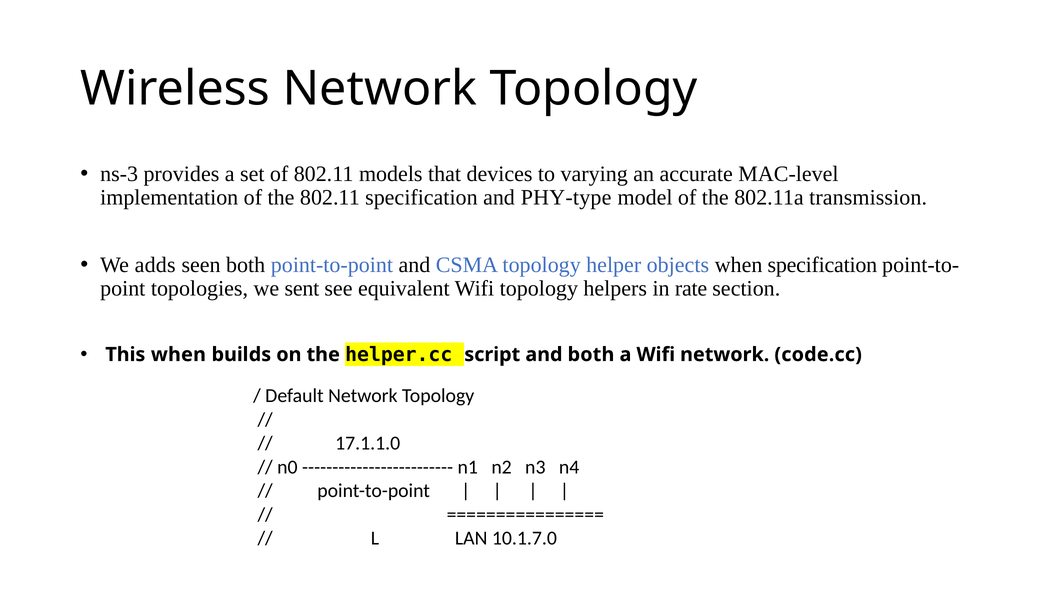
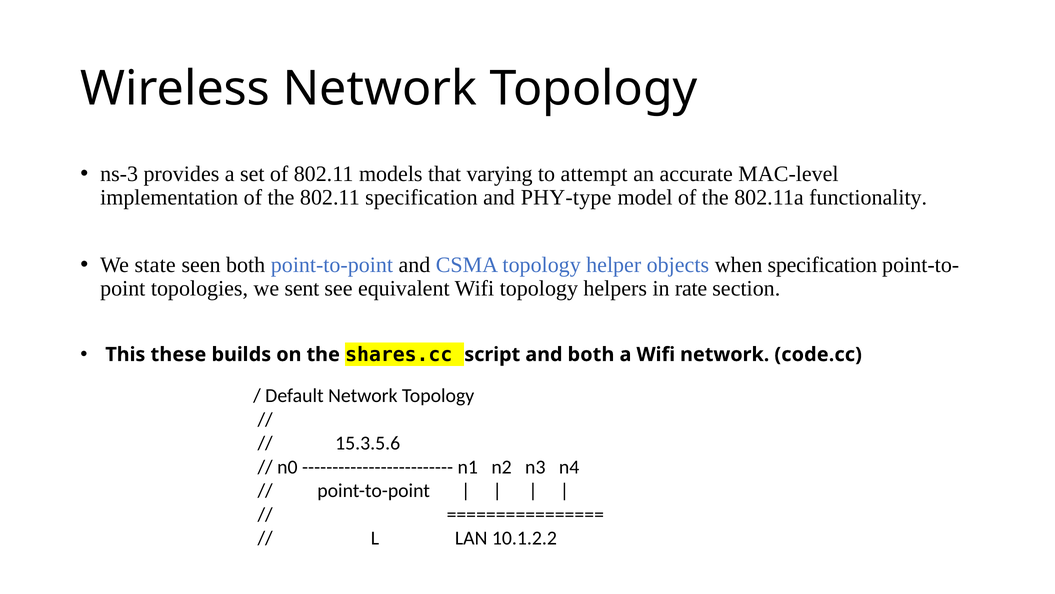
devices: devices -> varying
varying: varying -> attempt
transmission: transmission -> functionality
adds: adds -> state
This when: when -> these
helper.cc: helper.cc -> shares.cc
17.1.1.0: 17.1.1.0 -> 15.3.5.6
10.1.7.0: 10.1.7.0 -> 10.1.2.2
